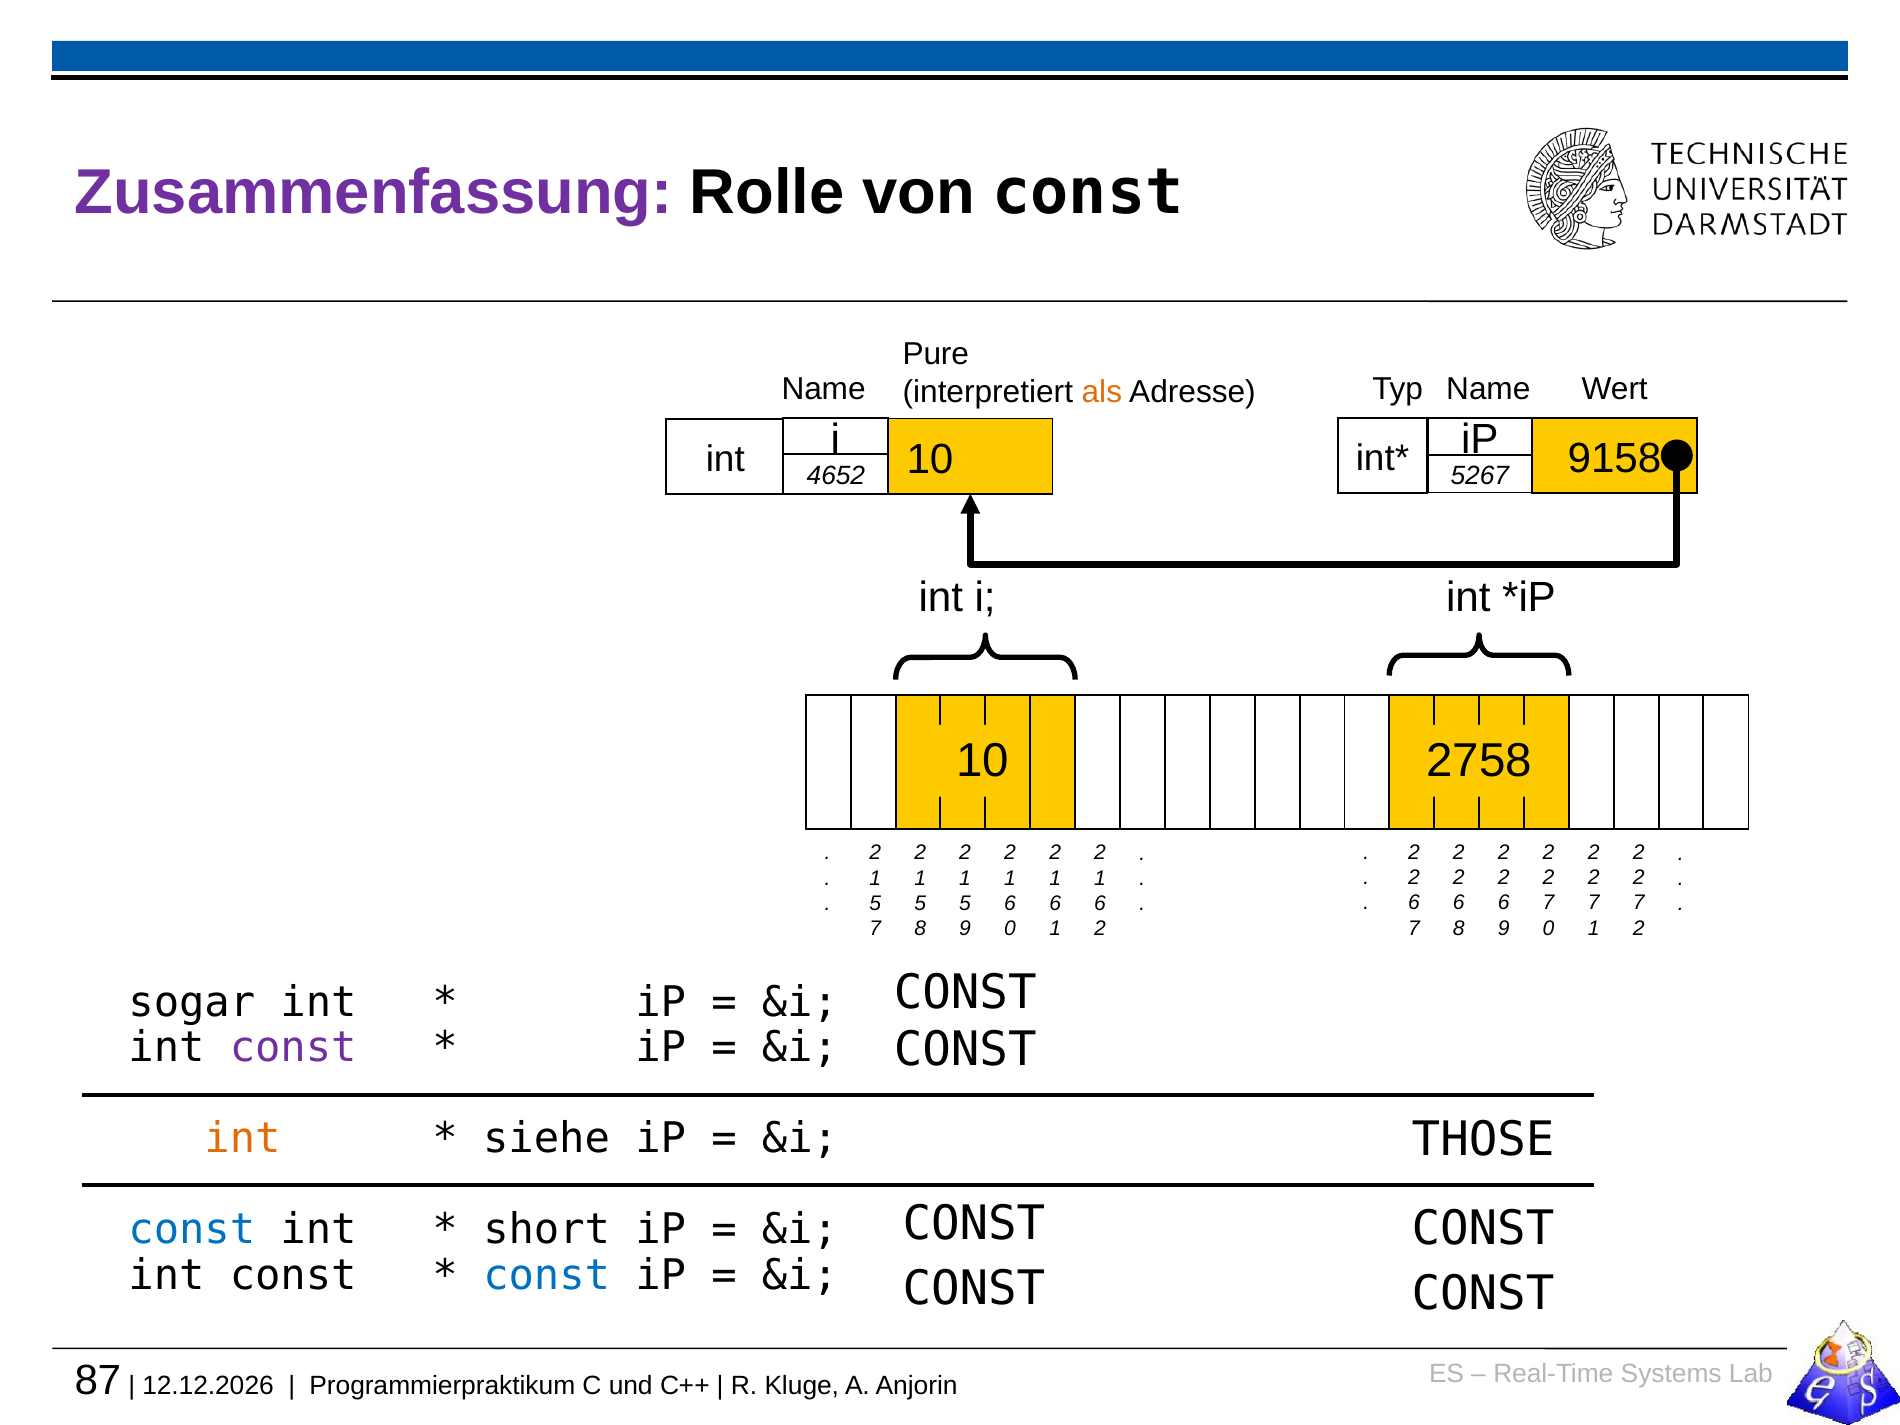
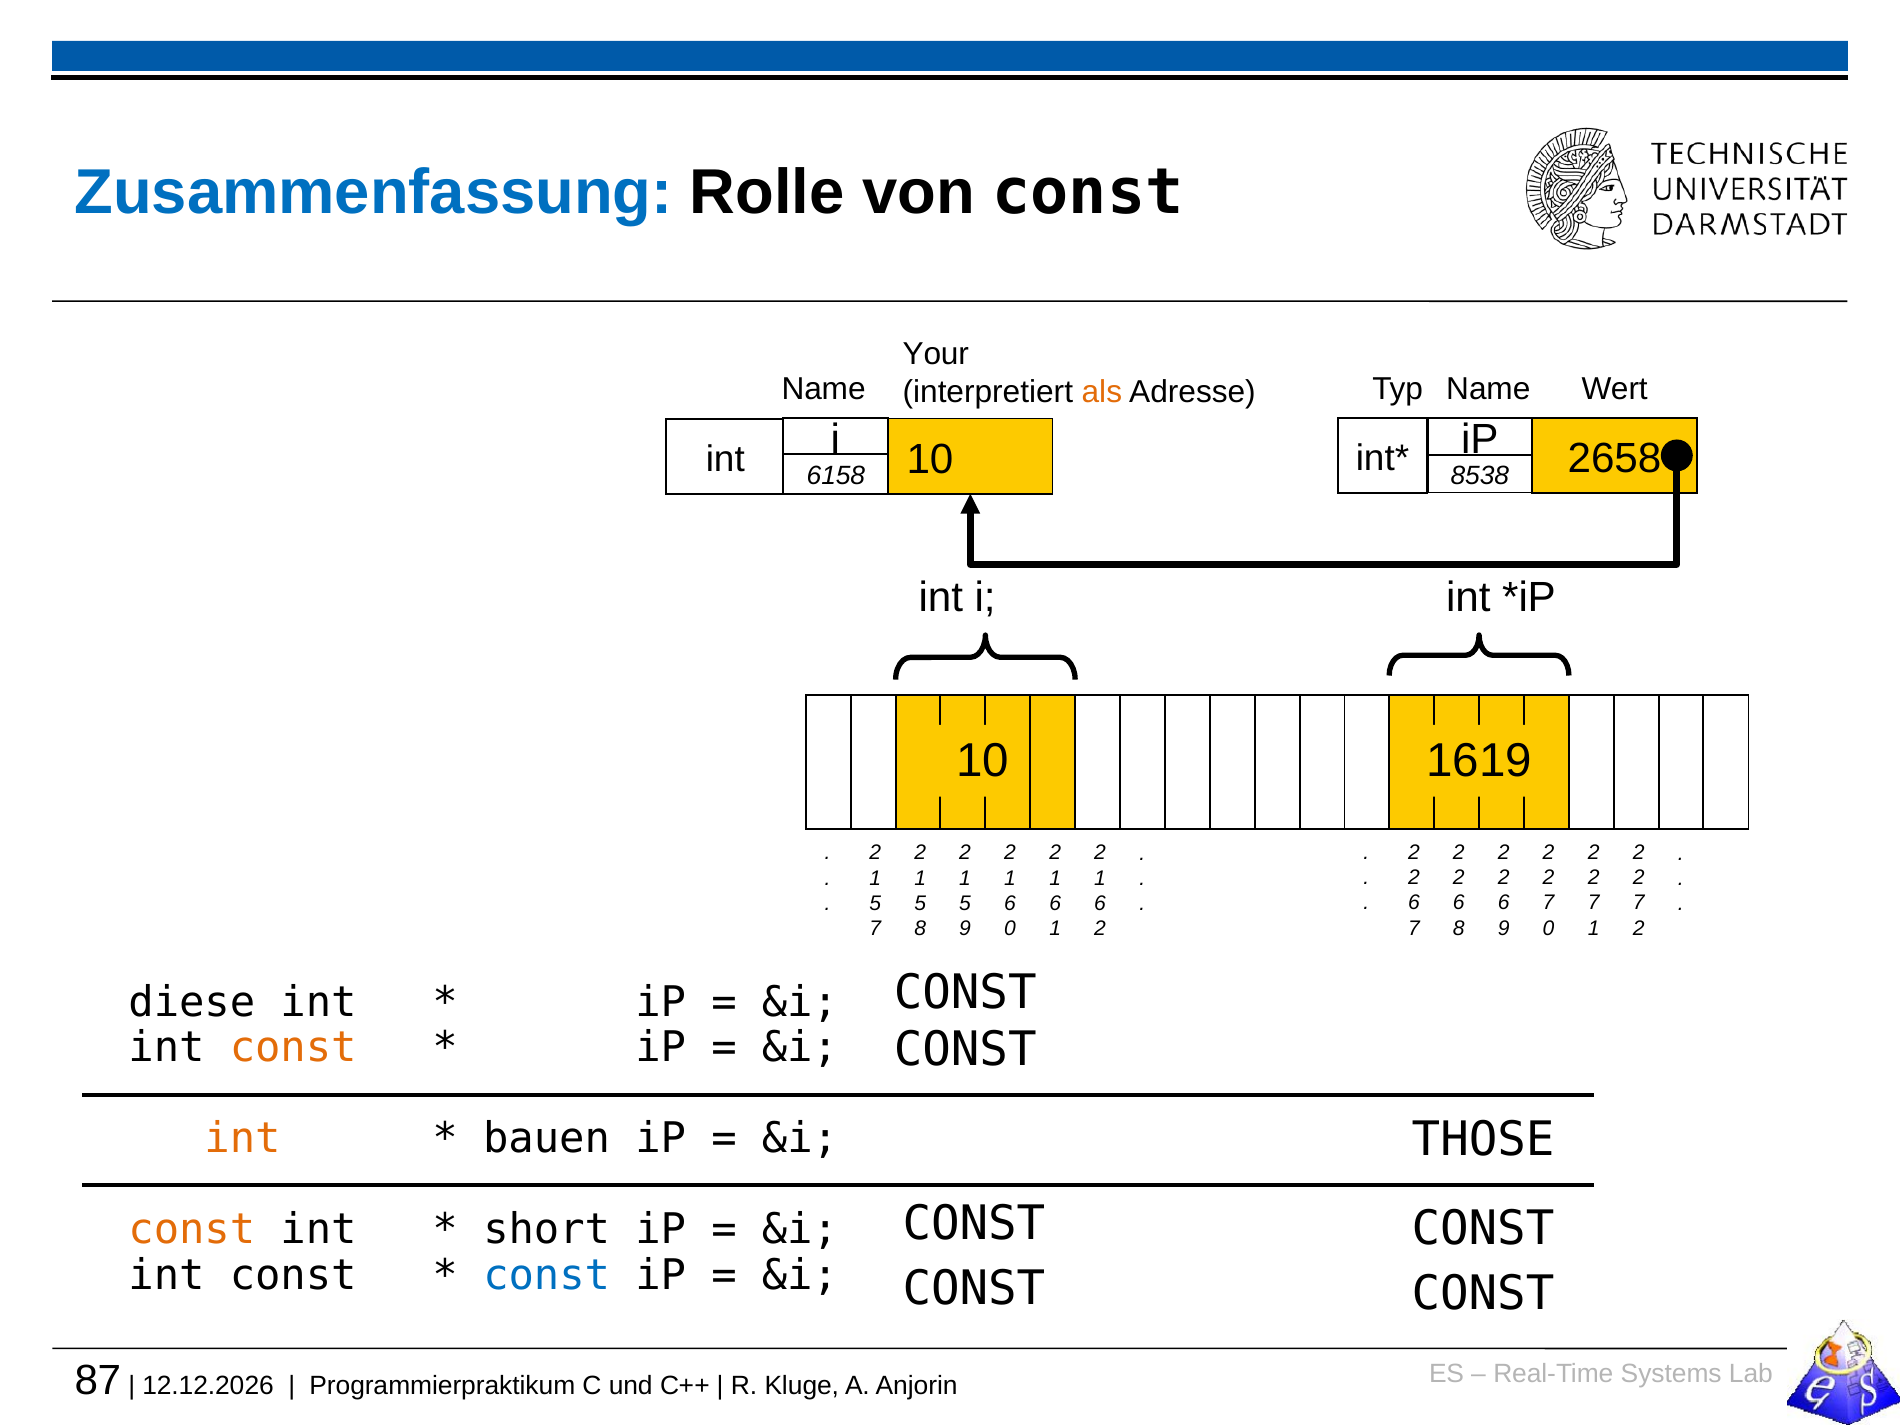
Zusammenfassung colour: purple -> blue
Pure: Pure -> Your
5267: 5267 -> 8538
4652: 4652 -> 6158
9158: 9158 -> 2658
2758: 2758 -> 1619
sogar: sogar -> diese
const at (293, 1048) colour: purple -> orange
siehe: siehe -> bauen
const at (192, 1230) colour: blue -> orange
